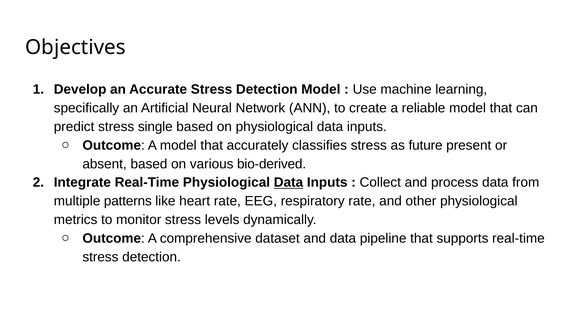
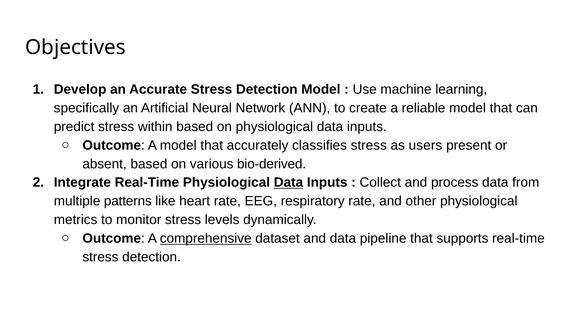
single: single -> within
future: future -> users
comprehensive underline: none -> present
